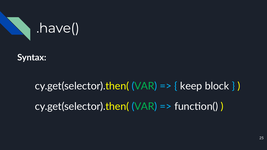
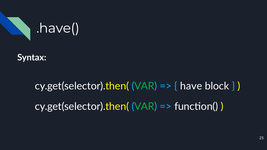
keep: keep -> have
